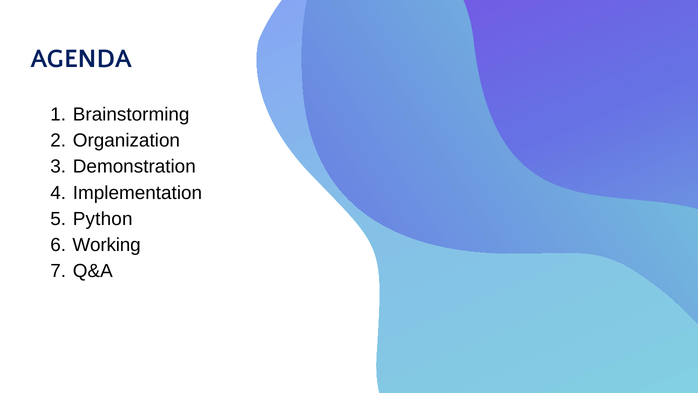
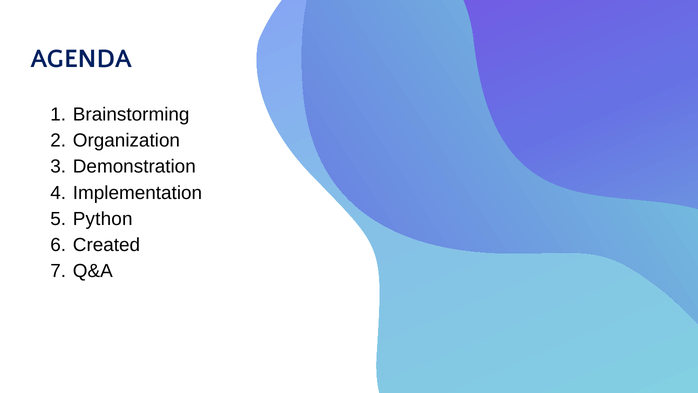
Working: Working -> Created
